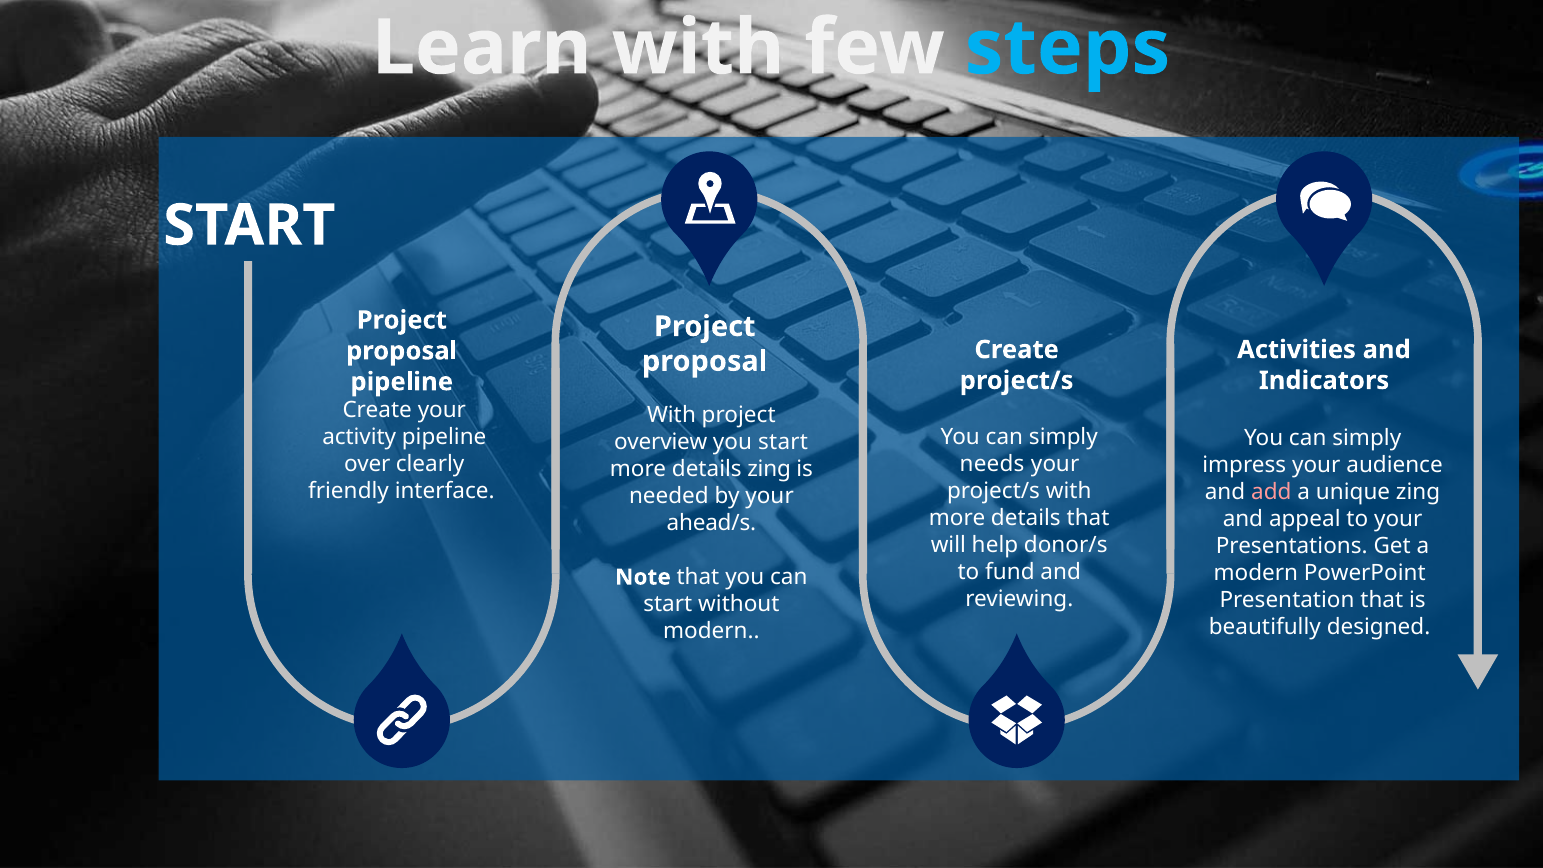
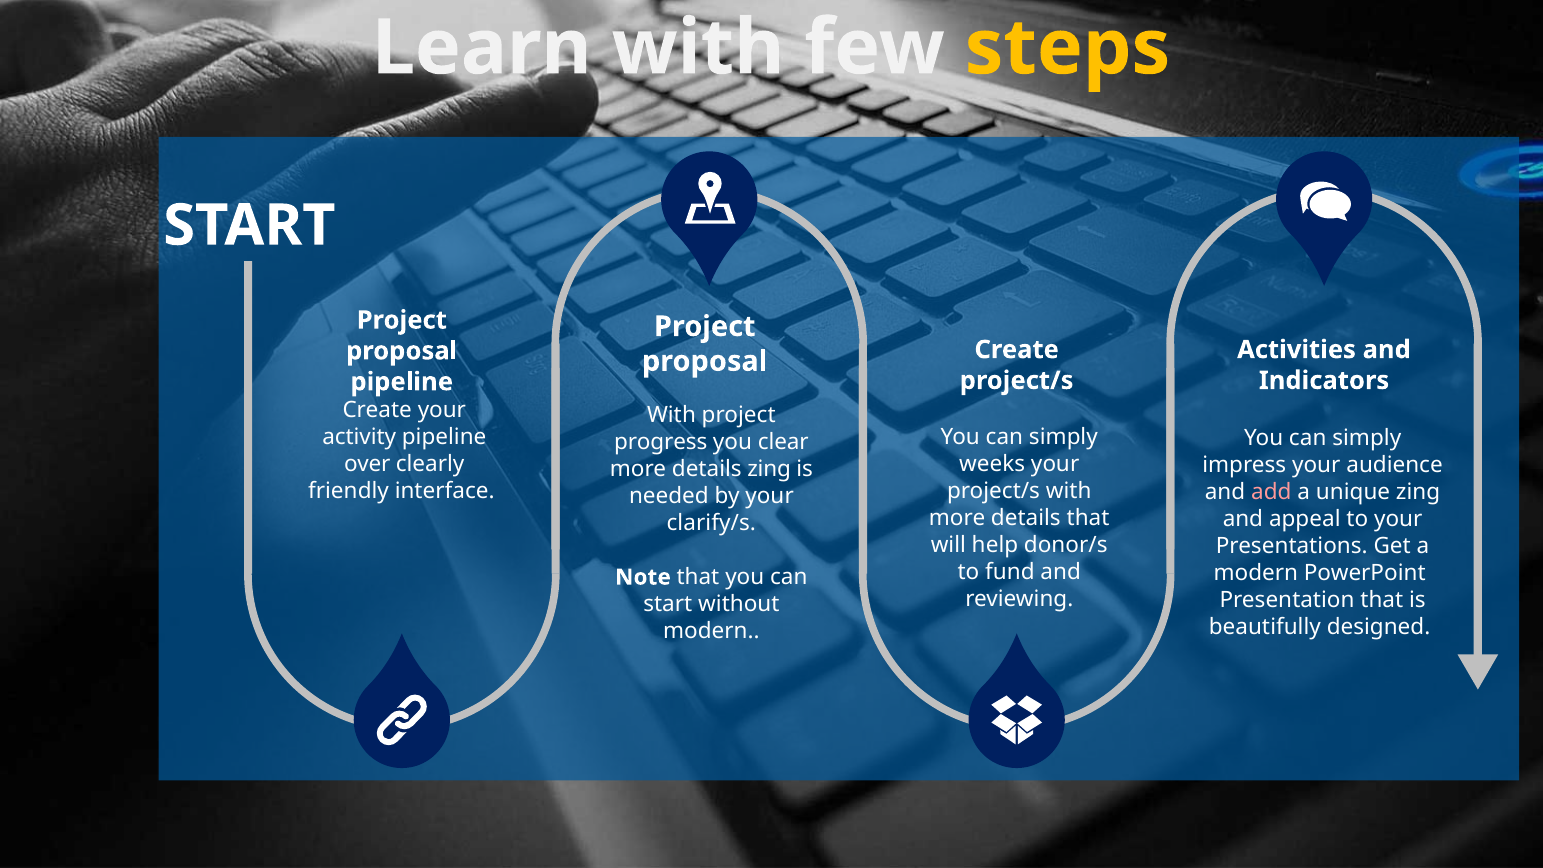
steps colour: light blue -> yellow
overview: overview -> progress
you start: start -> clear
needs: needs -> weeks
ahead/s: ahead/s -> clarify/s
